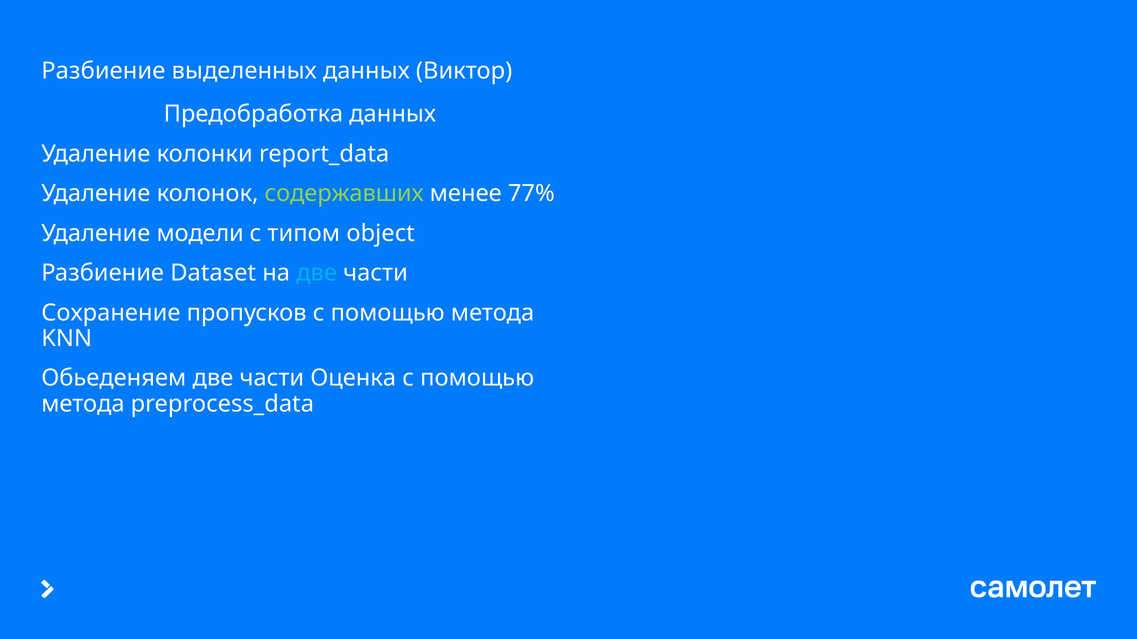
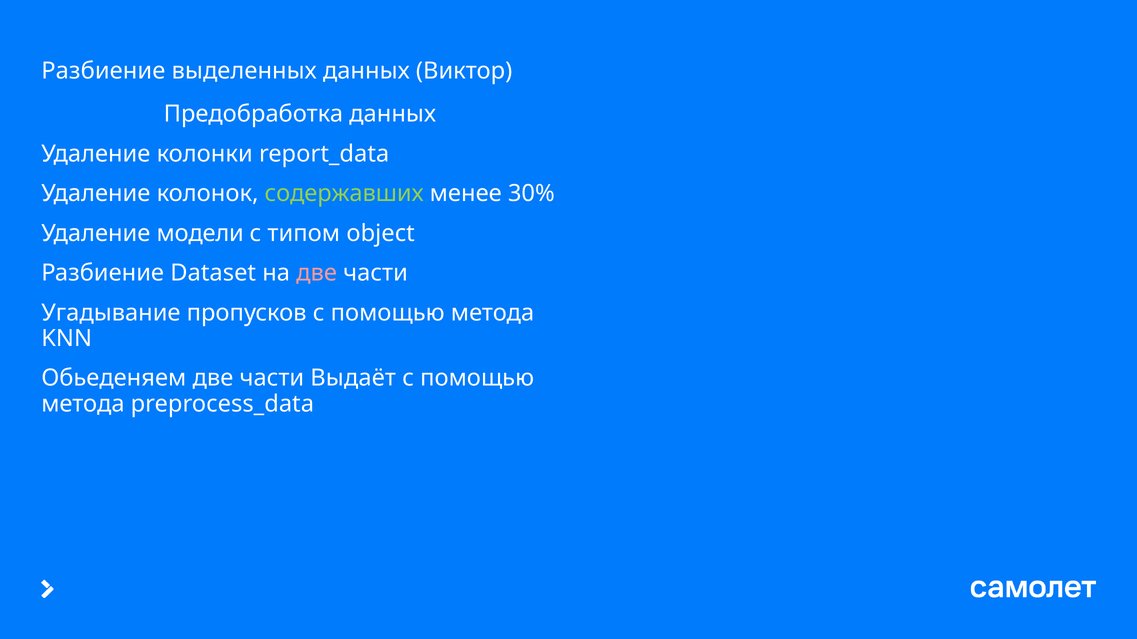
77%: 77% -> 30%
две at (317, 273) colour: light blue -> pink
Сохранение: Сохранение -> Угадывание
Оценка: Оценка -> Выдаёт
